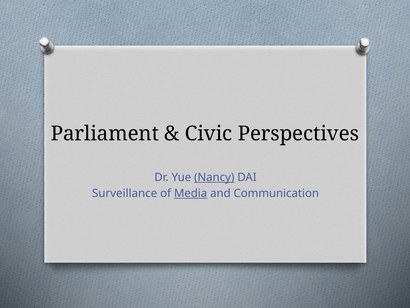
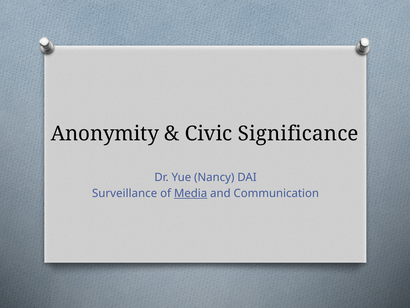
Parliament: Parliament -> Anonymity
Perspectives: Perspectives -> Significance
Nancy underline: present -> none
